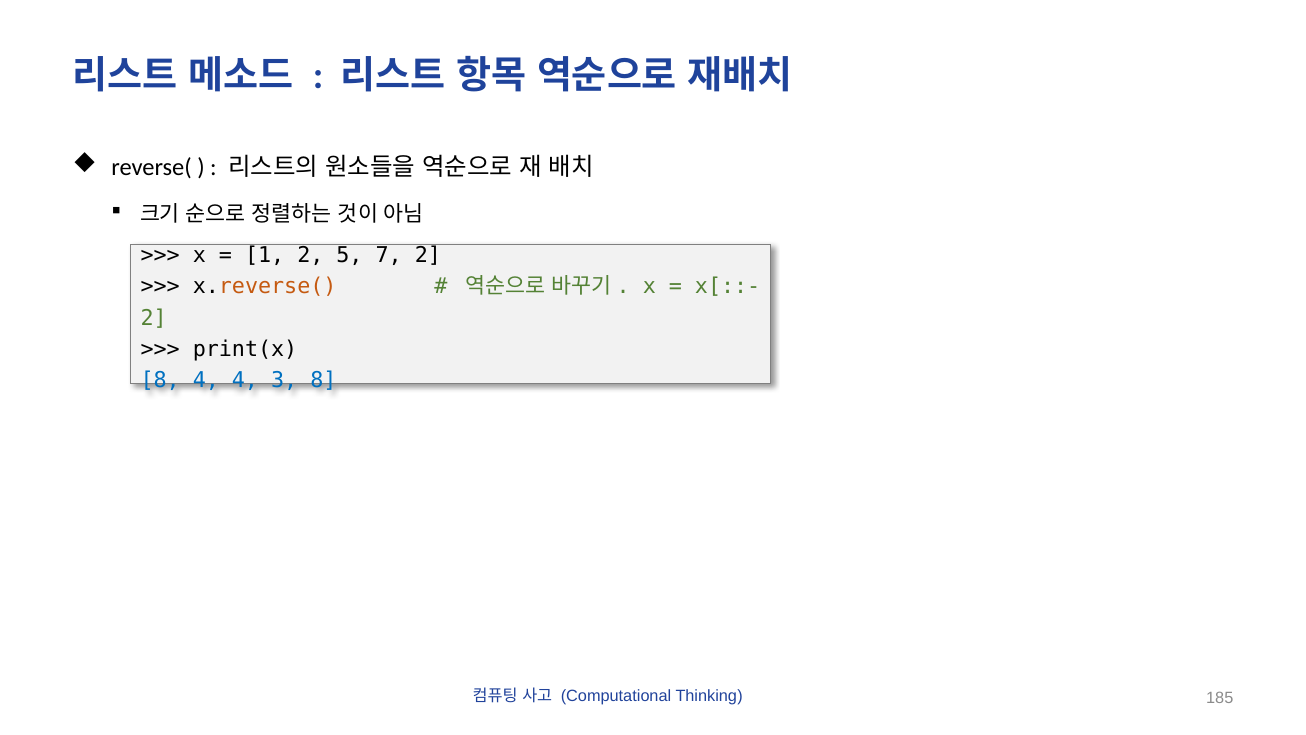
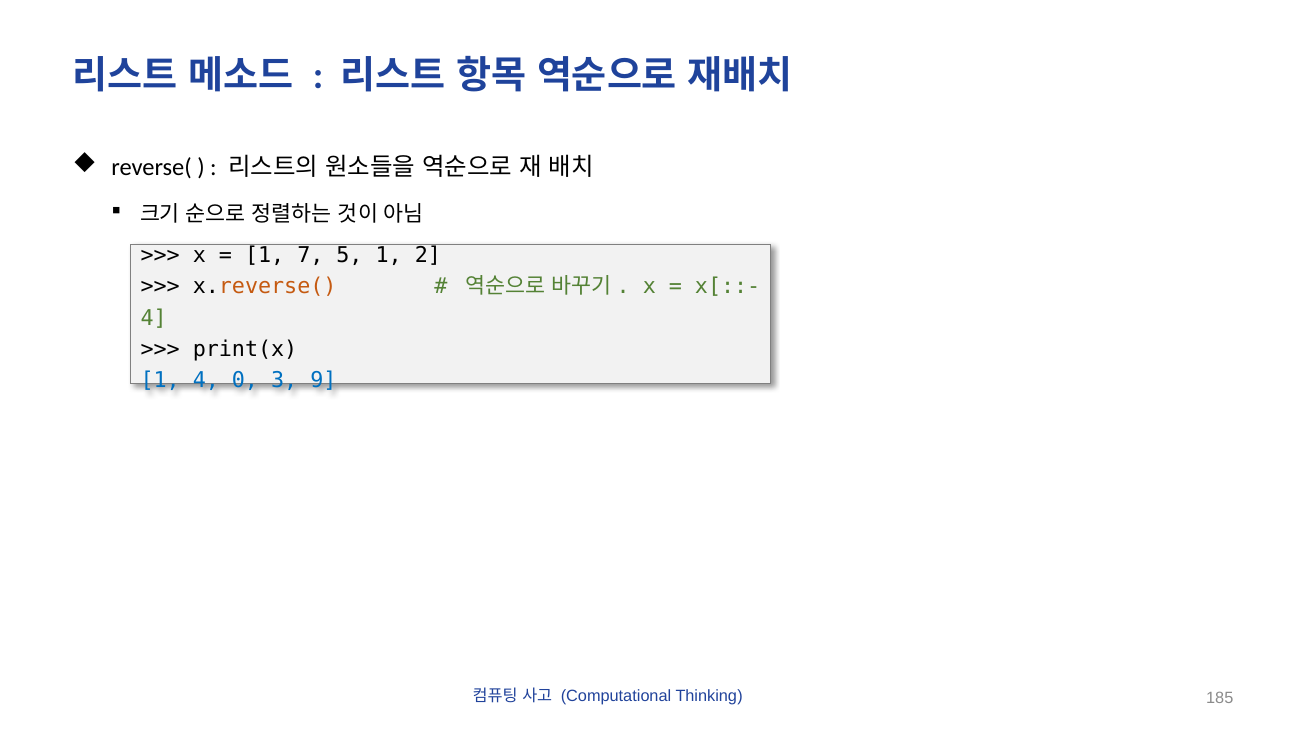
1 2: 2 -> 7
5 7: 7 -> 1
2 at (154, 318): 2 -> 4
8 at (160, 380): 8 -> 1
4 4: 4 -> 0
3 8: 8 -> 9
